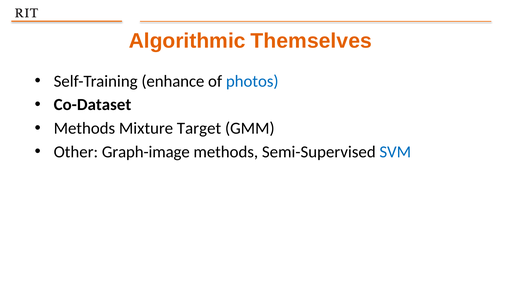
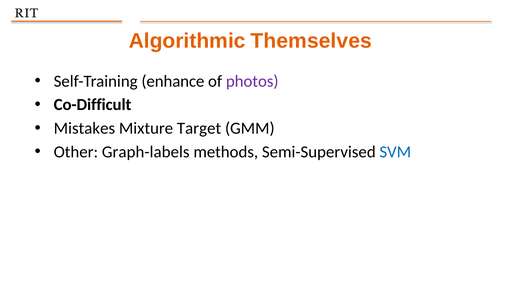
photos colour: blue -> purple
Co-Dataset: Co-Dataset -> Co-Difficult
Methods at (84, 128): Methods -> Mistakes
Graph-image: Graph-image -> Graph-labels
